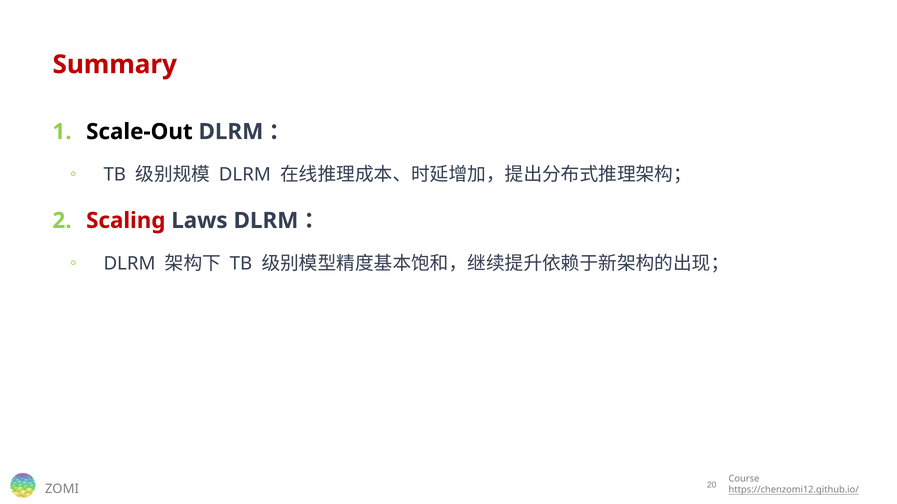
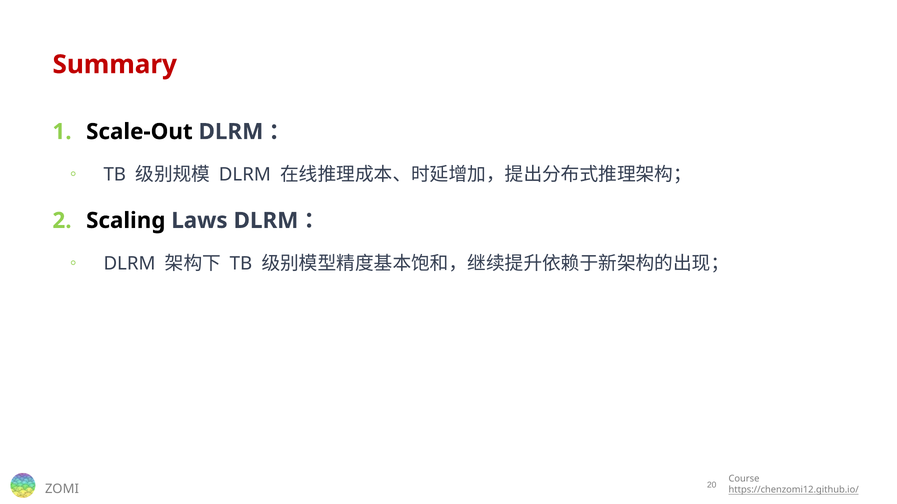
Scaling colour: red -> black
